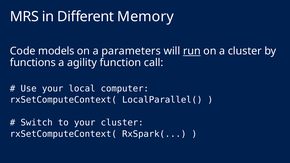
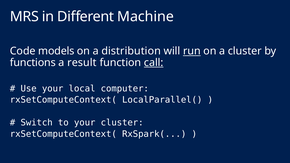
Memory: Memory -> Machine
parameters: parameters -> distribution
agility: agility -> result
call underline: none -> present
